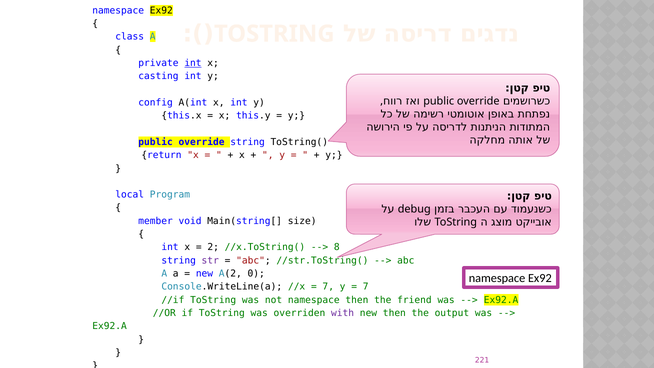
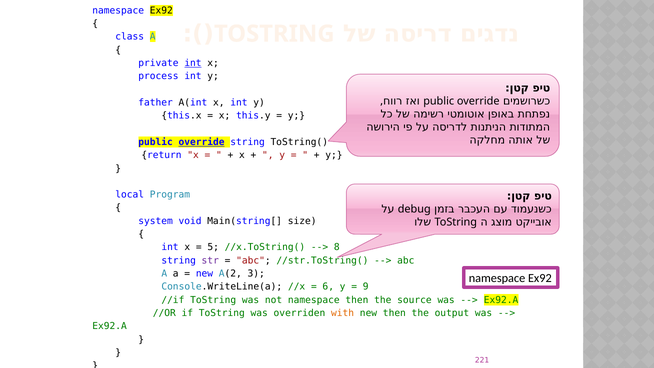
casting: casting -> process
config: config -> father
override at (202, 142) underline: none -> present
member: member -> system
2: 2 -> 5
0: 0 -> 3
7 at (328, 287): 7 -> 6
7 at (366, 287): 7 -> 9
friend: friend -> source
with colour: purple -> orange
